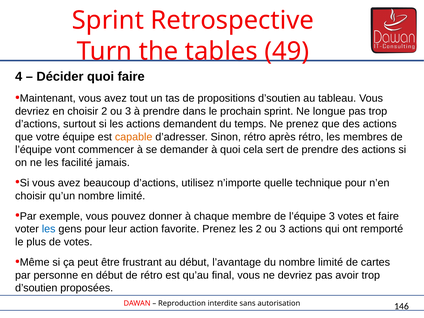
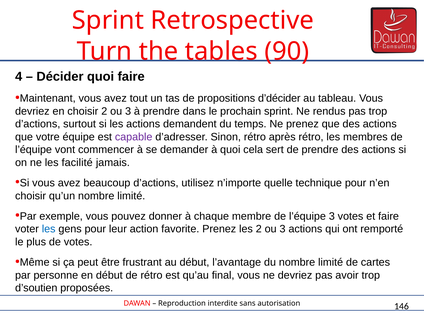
49: 49 -> 90
propositions d’soutien: d’soutien -> d’décider
longue: longue -> rendus
capable colour: orange -> purple
